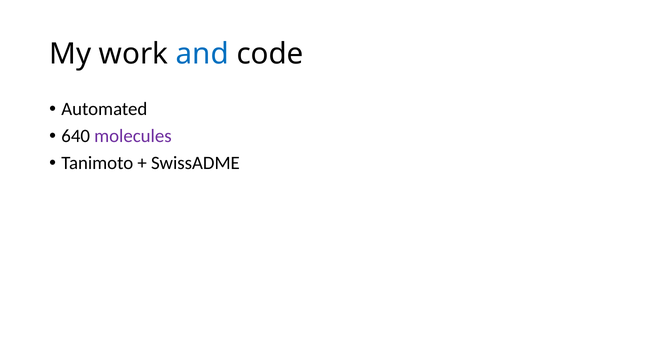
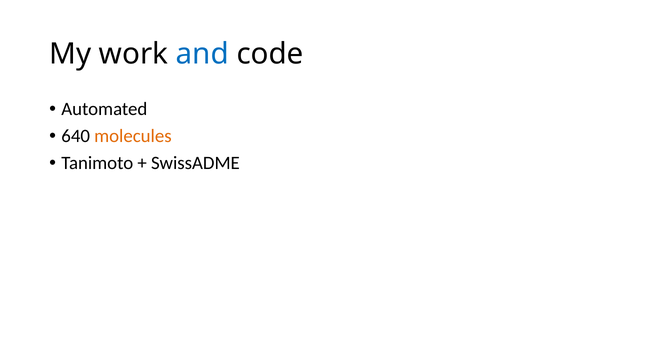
molecules colour: purple -> orange
